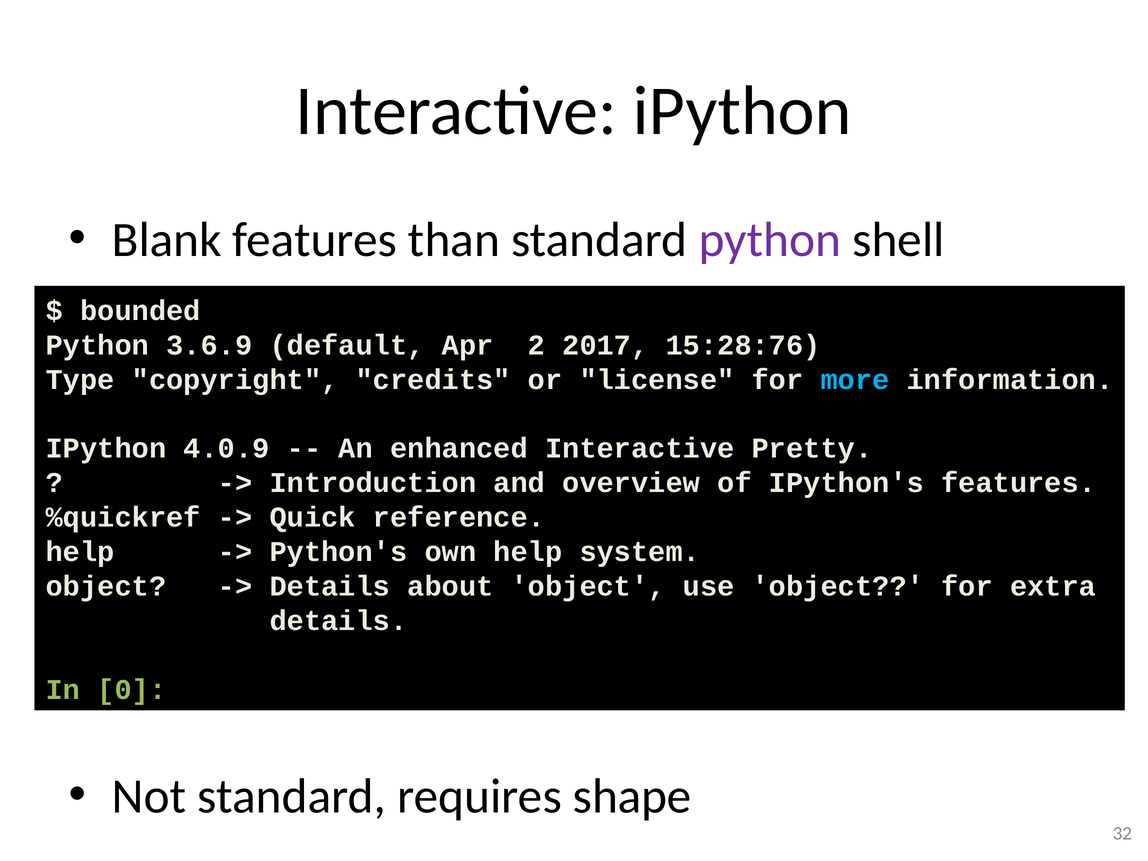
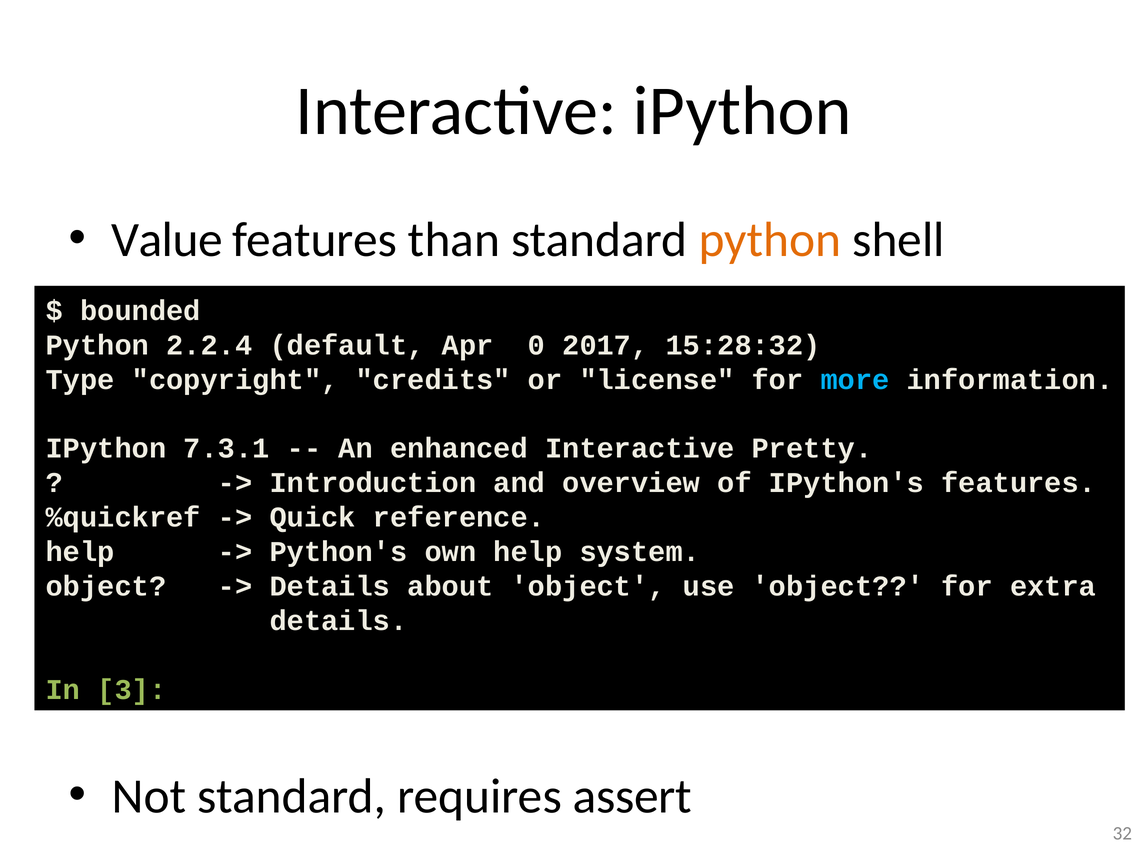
Blank: Blank -> Value
python at (770, 240) colour: purple -> orange
3.6.9: 3.6.9 -> 2.2.4
2: 2 -> 0
15:28:76: 15:28:76 -> 15:28:32
4.0.9: 4.0.9 -> 7.3.1
0: 0 -> 3
shape: shape -> assert
